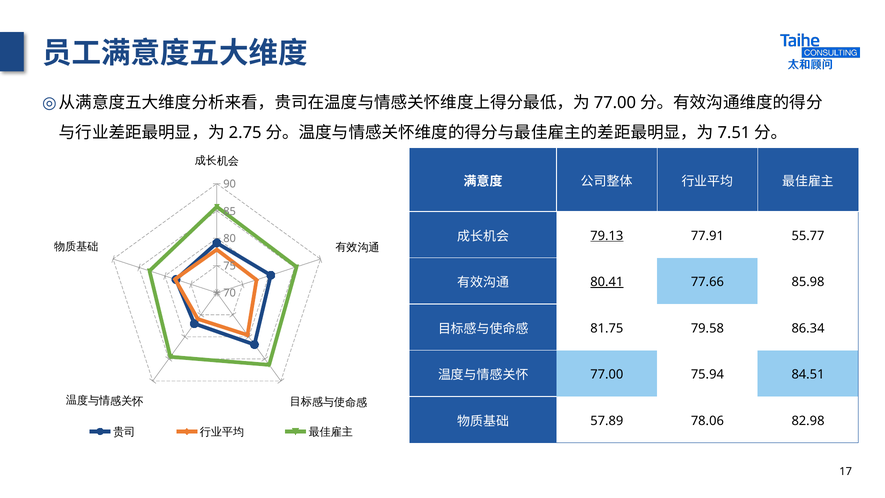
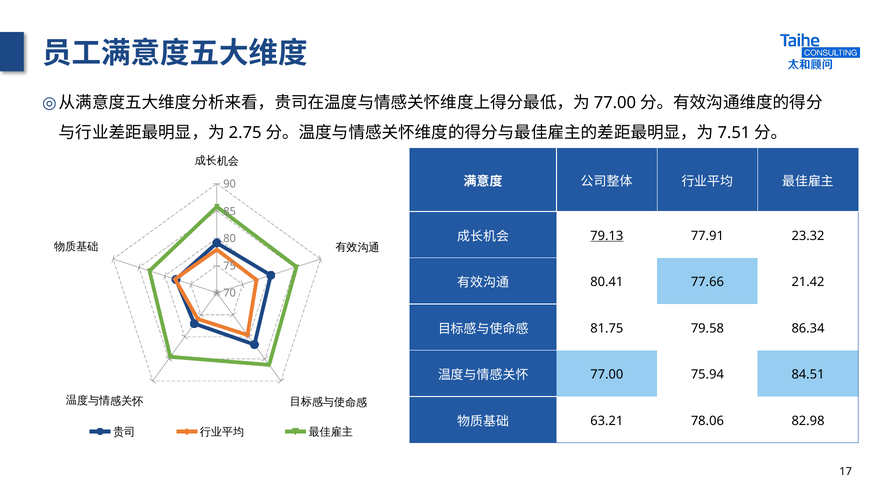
55.77: 55.77 -> 23.32
80.41 underline: present -> none
85.98: 85.98 -> 21.42
57.89: 57.89 -> 63.21
